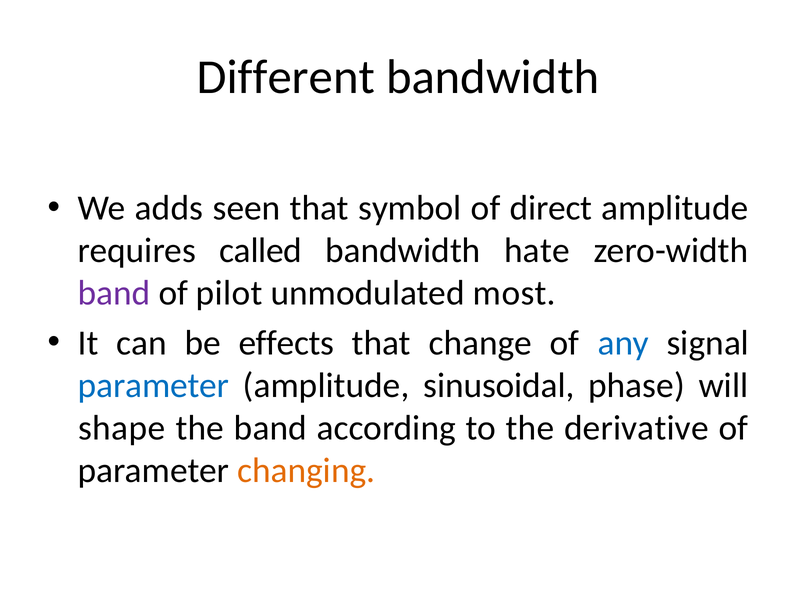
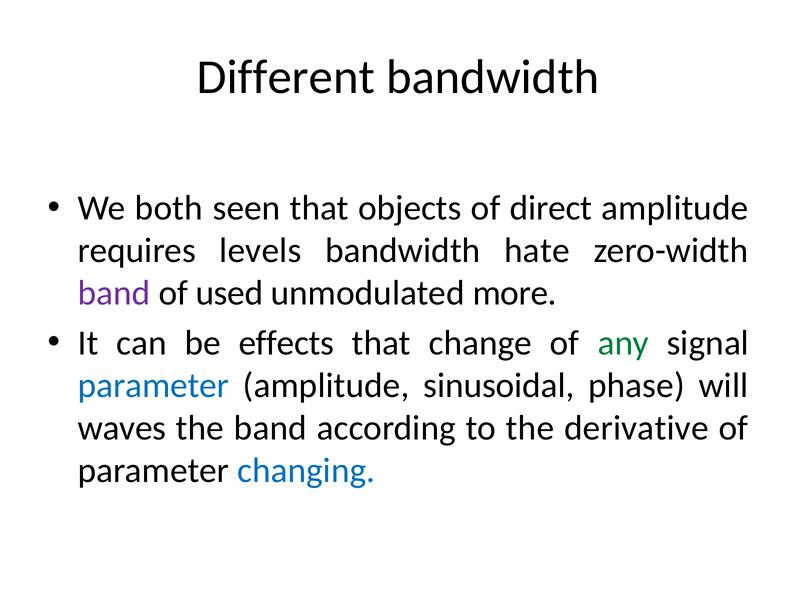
adds: adds -> both
symbol: symbol -> objects
called: called -> levels
pilot: pilot -> used
most: most -> more
any colour: blue -> green
shape: shape -> waves
changing colour: orange -> blue
